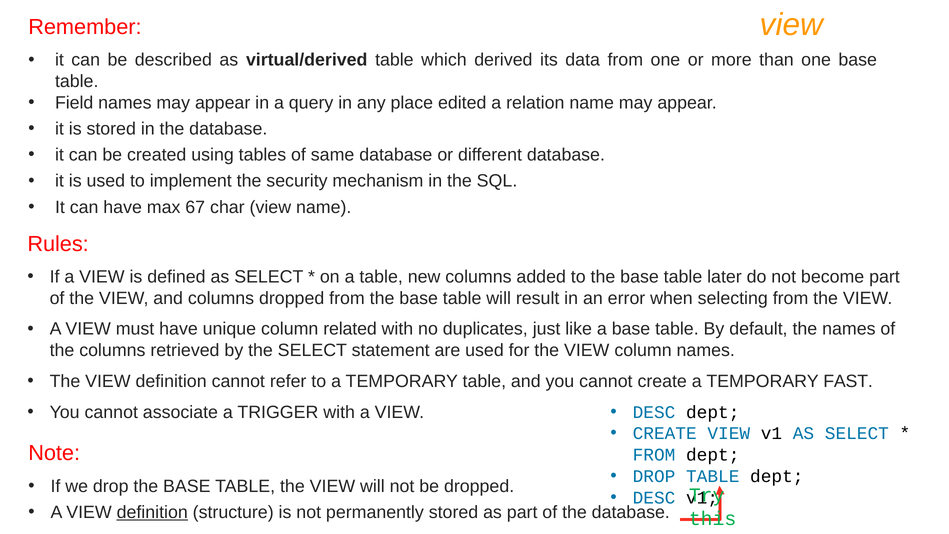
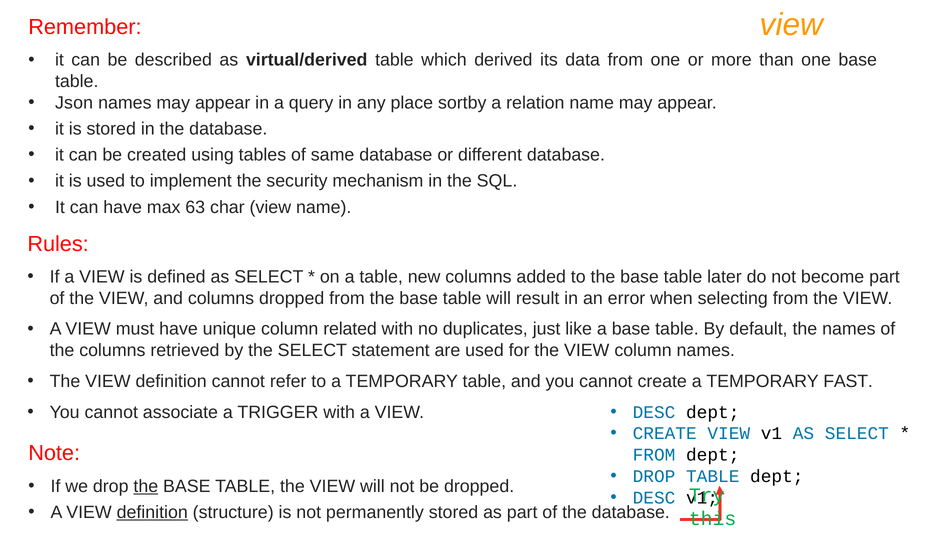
Field: Field -> Json
edited: edited -> sortby
67: 67 -> 63
the at (146, 486) underline: none -> present
